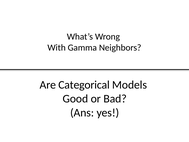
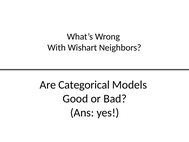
Gamma: Gamma -> Wishart
